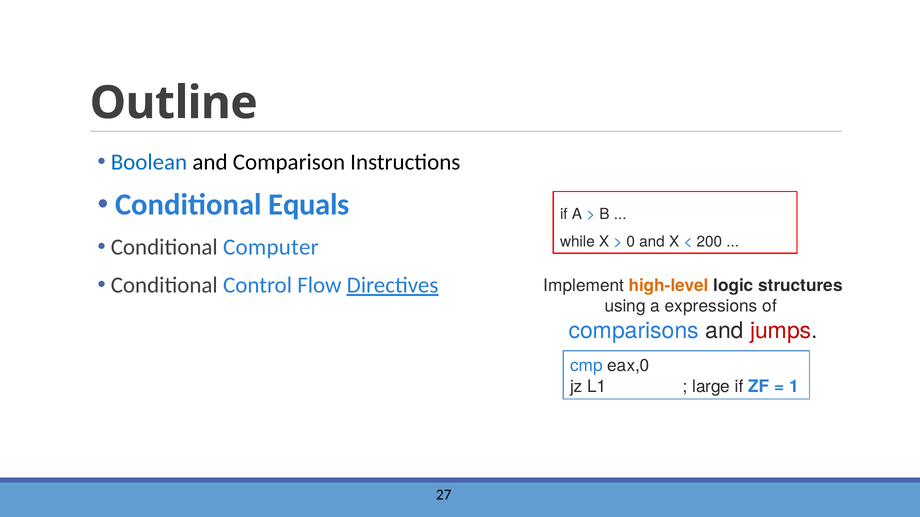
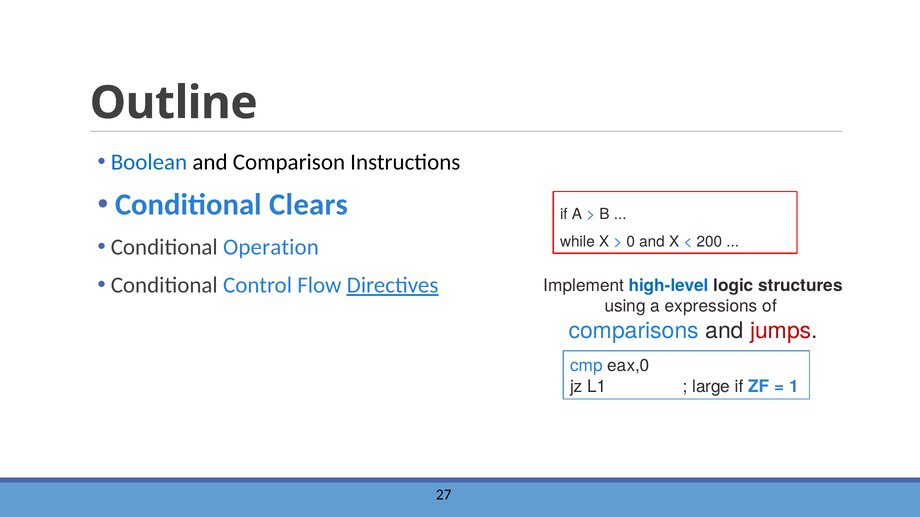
Equals: Equals -> Clears
Computer: Computer -> Operation
high-level colour: orange -> blue
